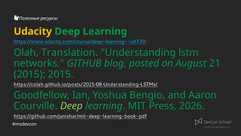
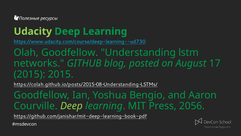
Udacity colour: yellow -> light green
Olah Translation: Translation -> Goodfellow
21: 21 -> 17
2026: 2026 -> 2056
